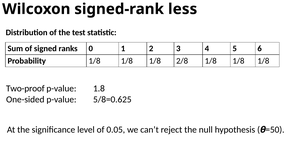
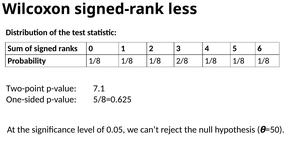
Two-proof: Two-proof -> Two-point
1.8: 1.8 -> 7.1
